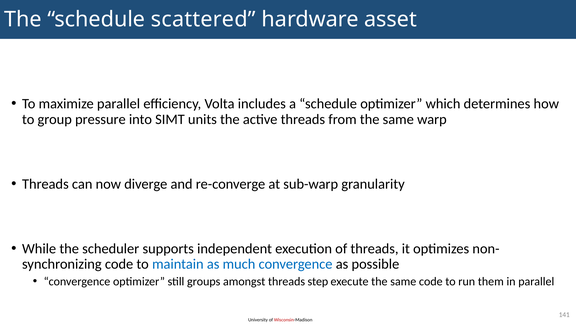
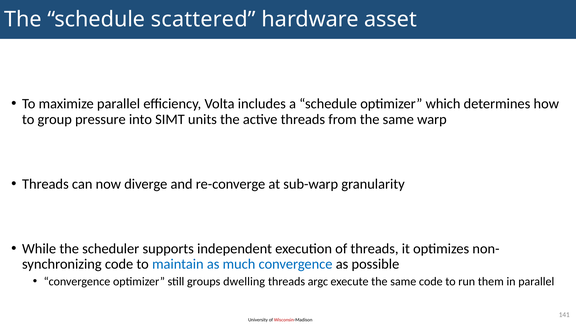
amongst: amongst -> dwelling
step: step -> argc
